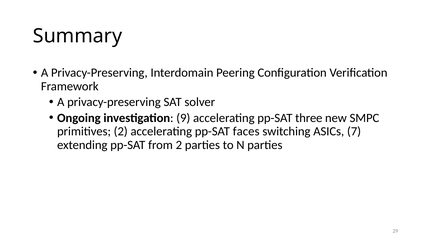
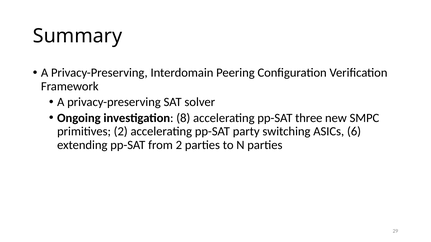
9: 9 -> 8
faces: faces -> party
7: 7 -> 6
